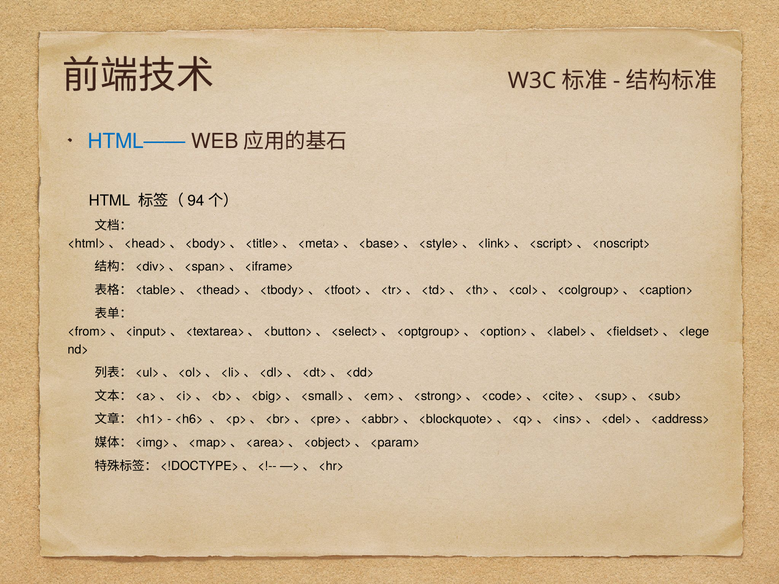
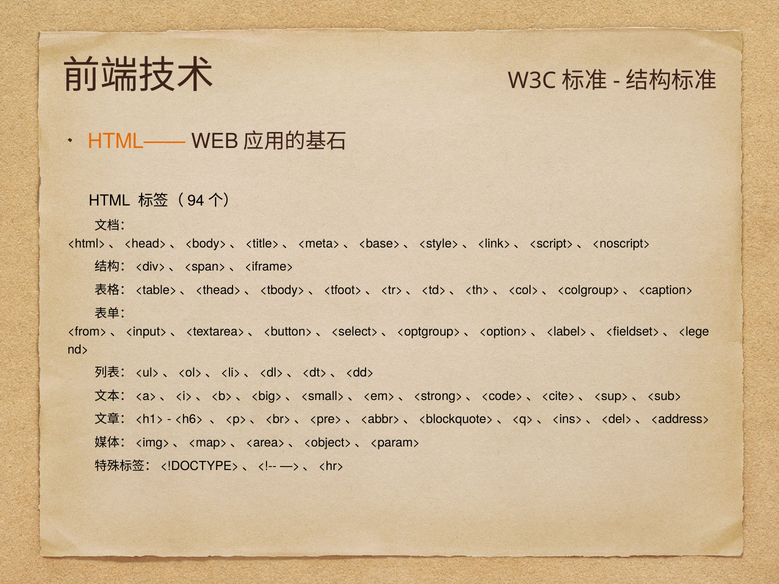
HTML—— colour: blue -> orange
